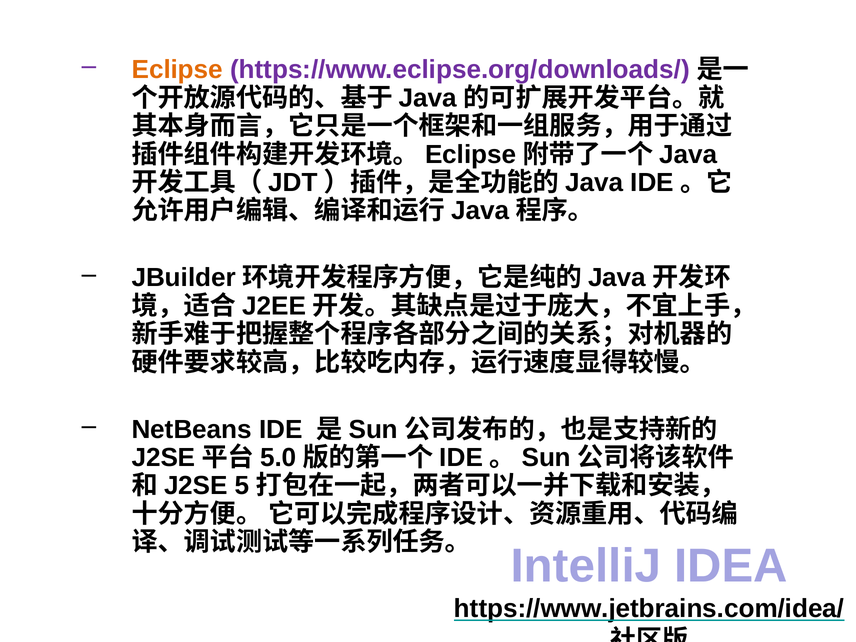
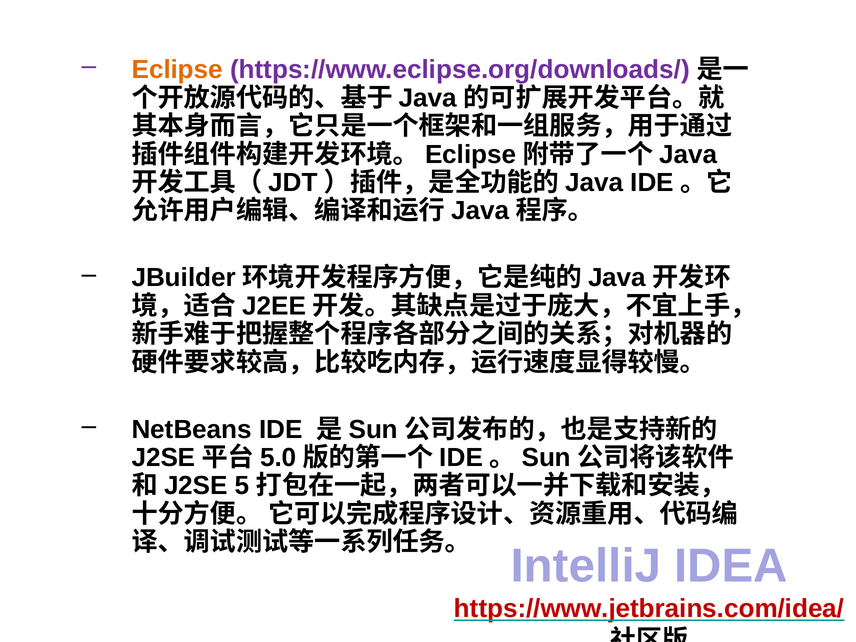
https://www.jetbrains.com/idea/ colour: black -> red
